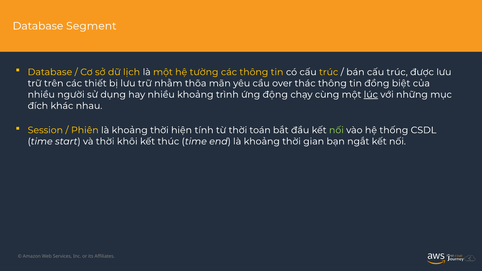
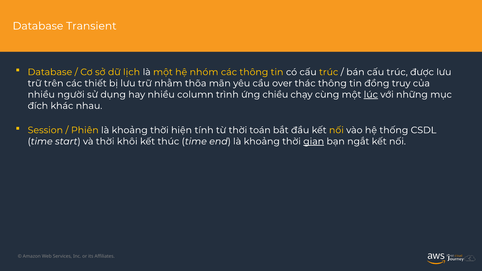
Segment: Segment -> Transient
tường: tường -> nhóm
biệt: biệt -> truy
nhiều khoảng: khoảng -> column
động: động -> chiều
nối at (336, 130) colour: light green -> yellow
gian underline: none -> present
